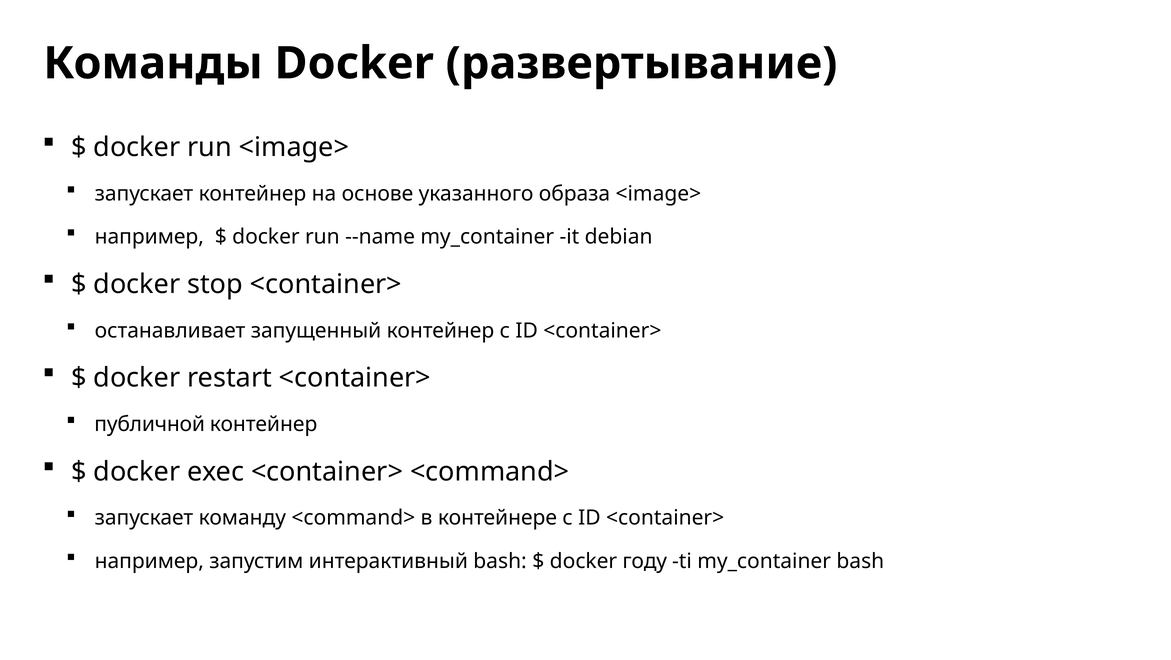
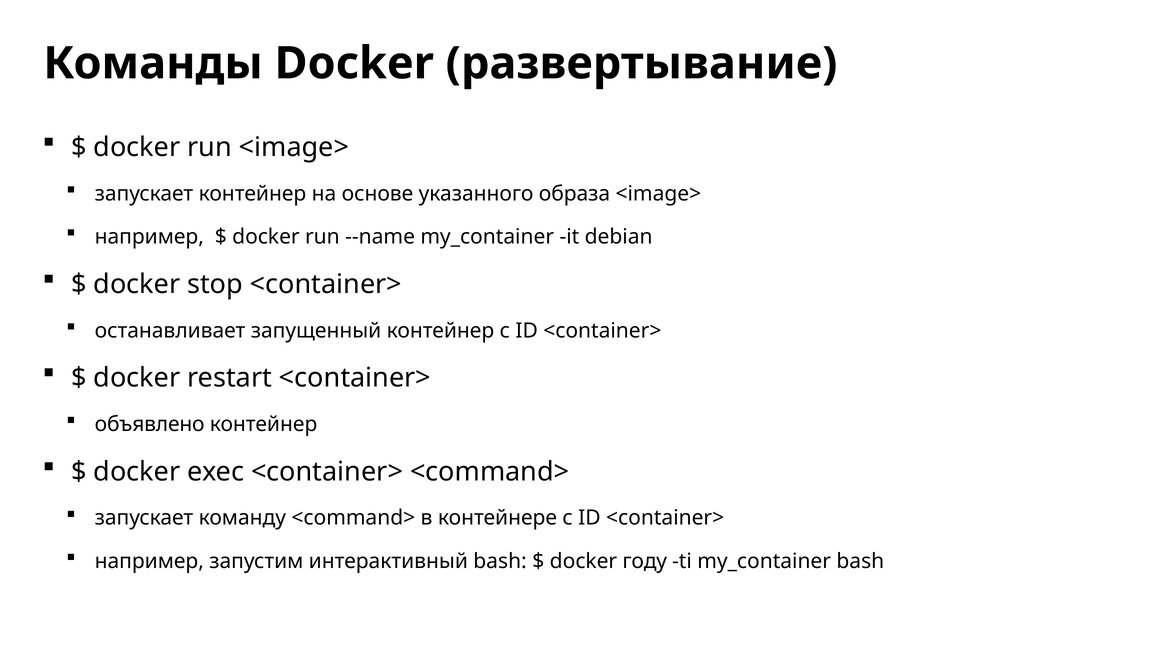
публичной: публичной -> объявлено
